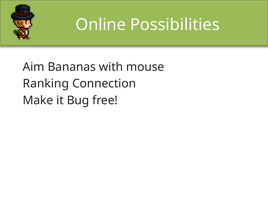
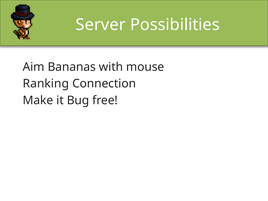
Online: Online -> Server
